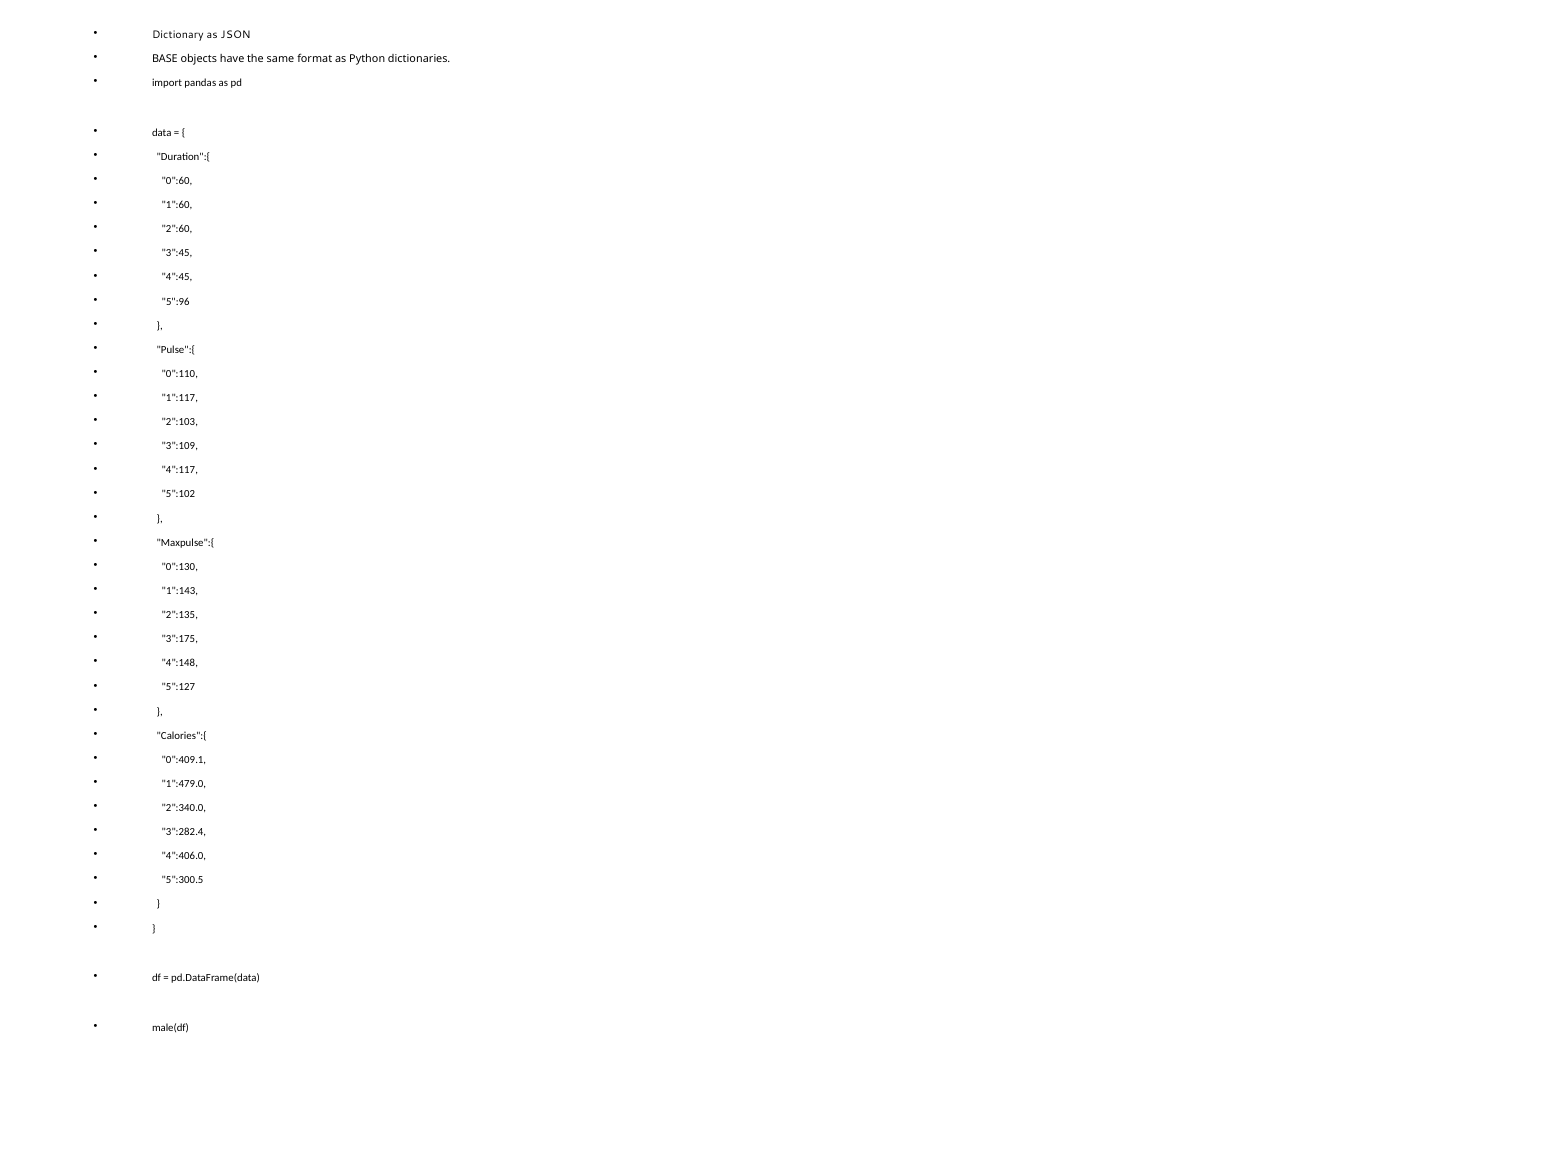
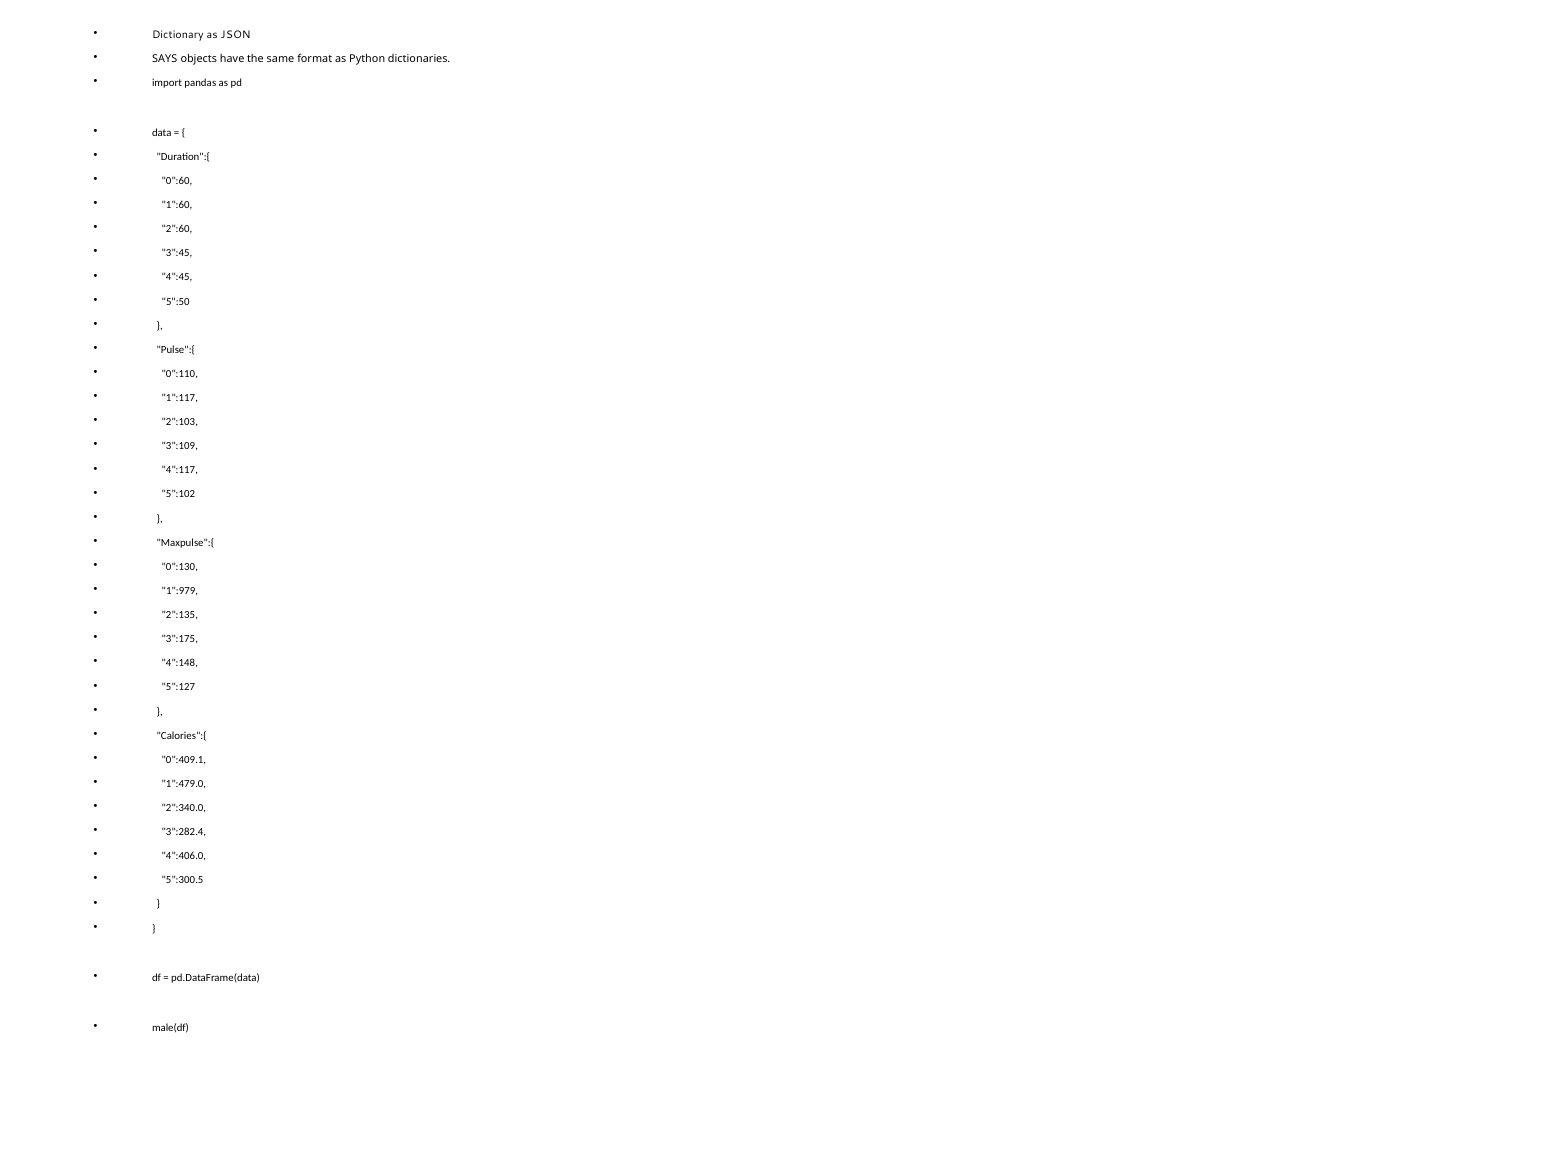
BASE: BASE -> SAYS
5":96: 5":96 -> 5":50
1":143: 1":143 -> 1":979
